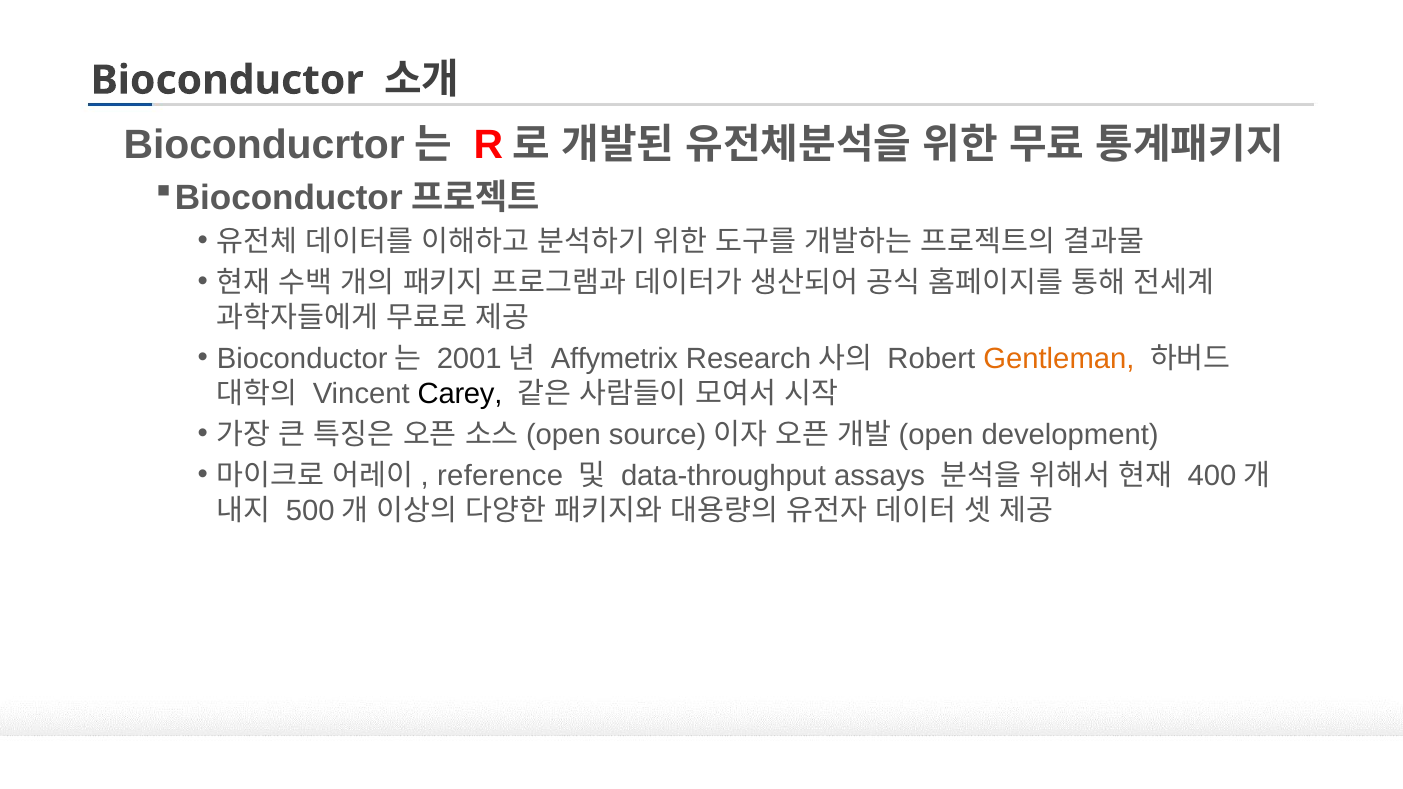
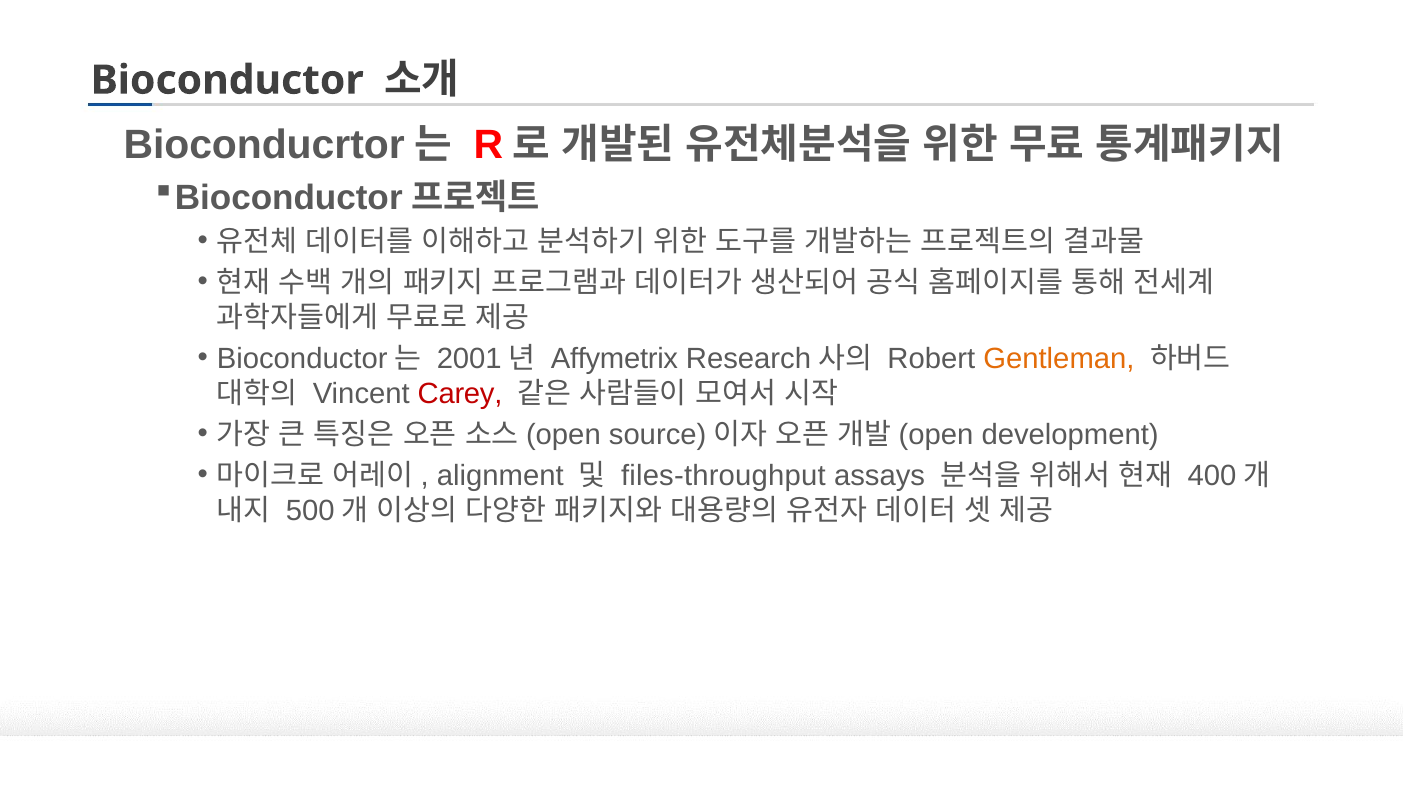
Carey colour: black -> red
reference: reference -> alignment
data-throughput: data-throughput -> files-throughput
